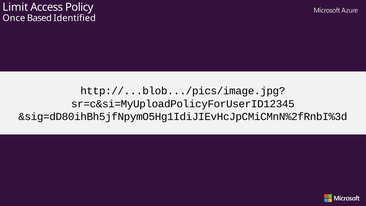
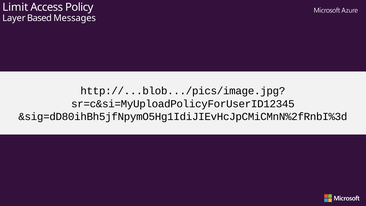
Once: Once -> Layer
Identified: Identified -> Messages
